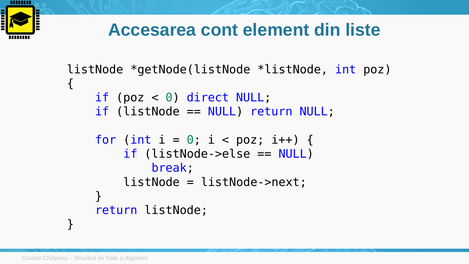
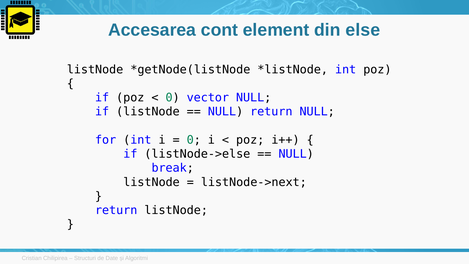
liste: liste -> else
direct: direct -> vector
